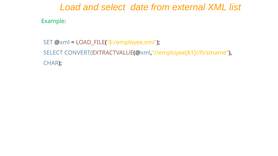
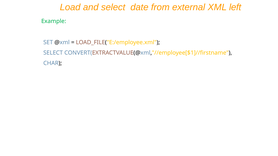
list: list -> left
